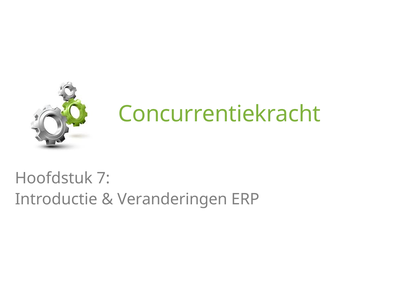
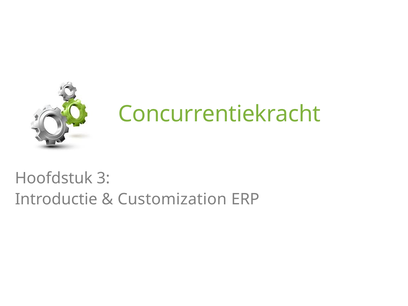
7: 7 -> 3
Veranderingen: Veranderingen -> Customization
